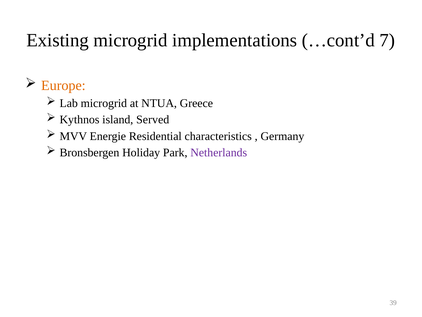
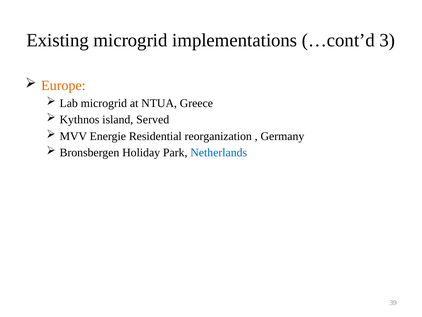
7: 7 -> 3
characteristics: characteristics -> reorganization
Netherlands colour: purple -> blue
